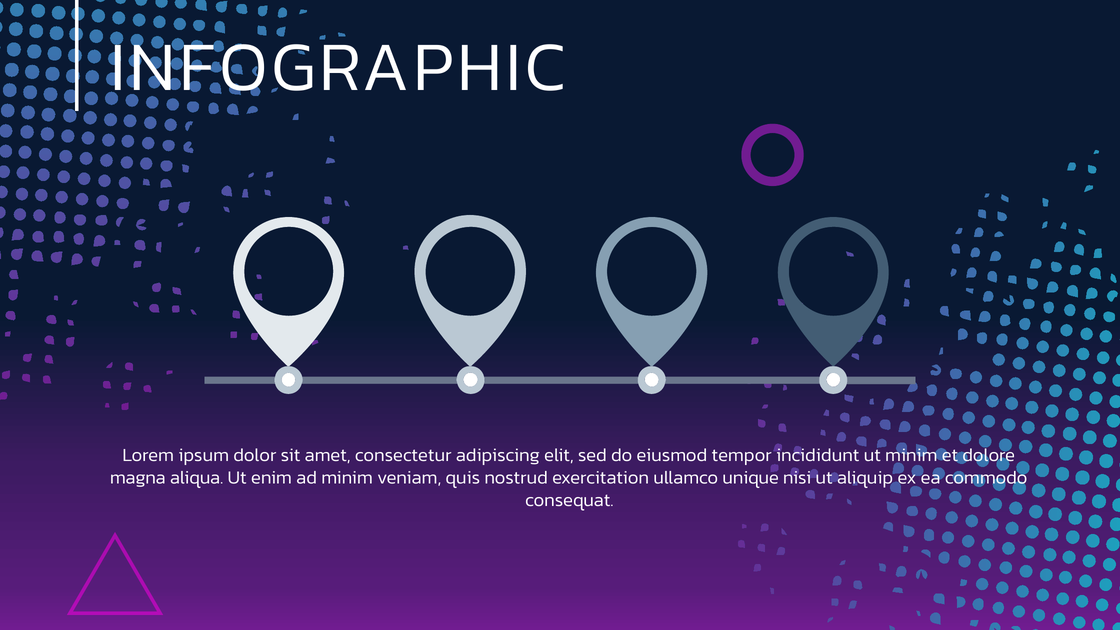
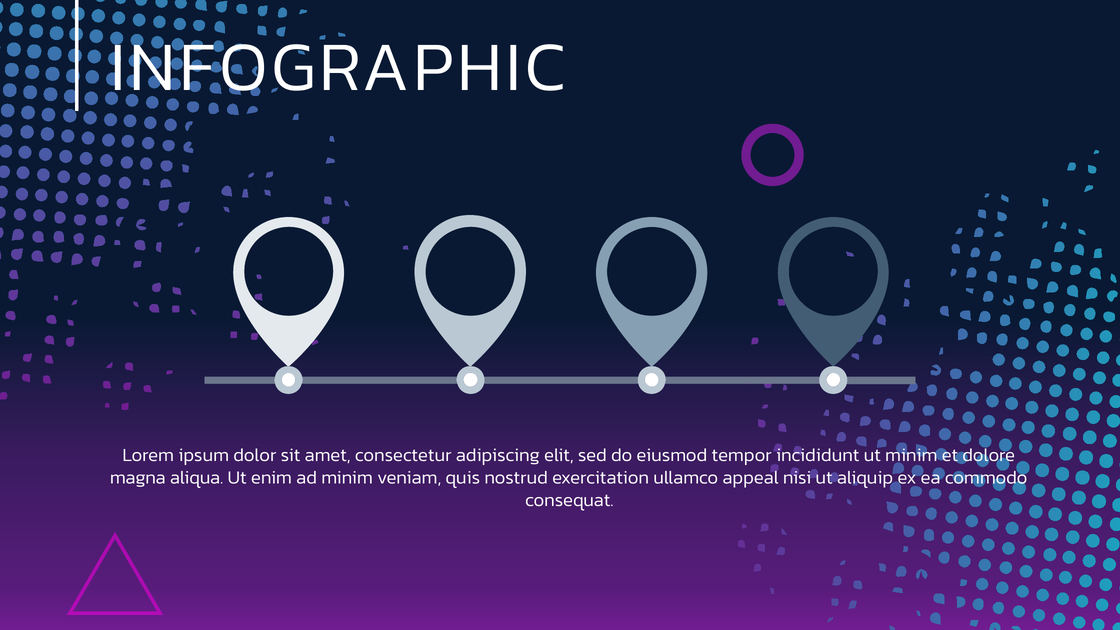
unique: unique -> appeal
